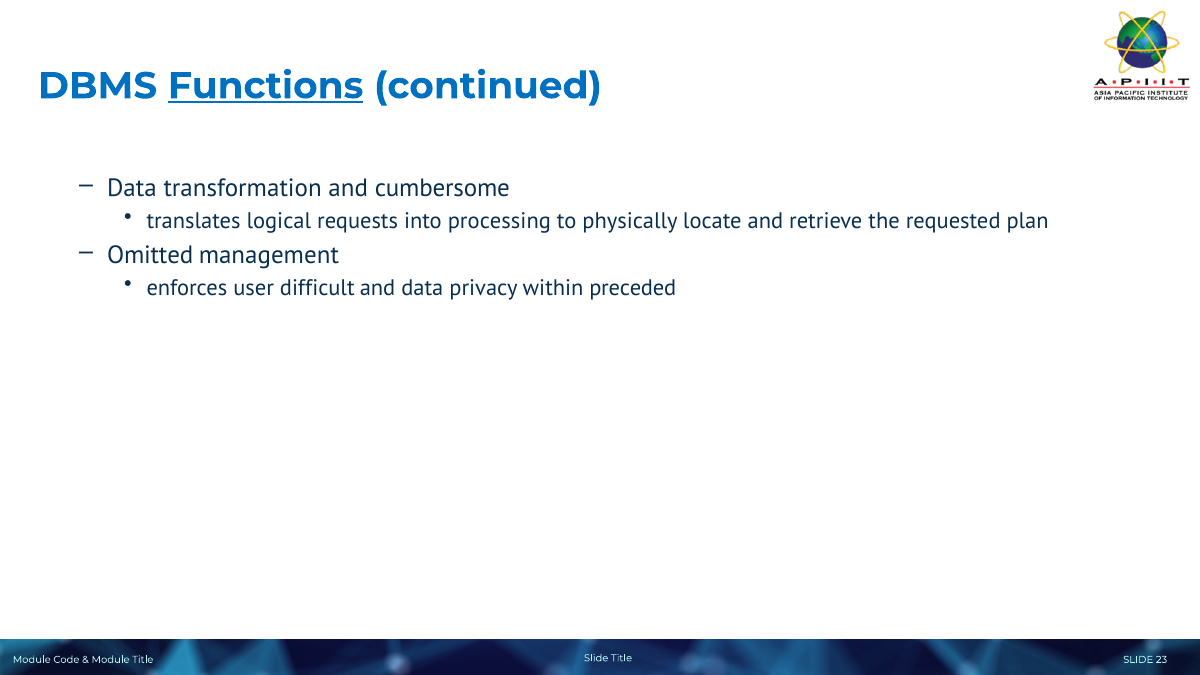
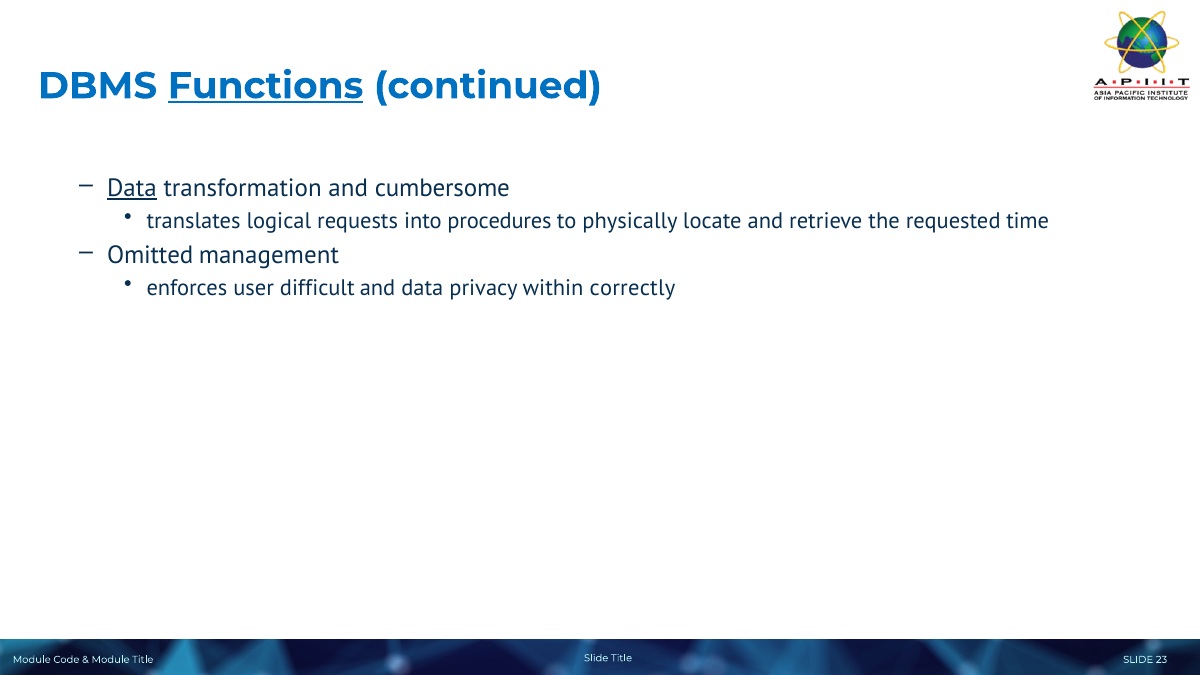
Data at (132, 188) underline: none -> present
processing: processing -> procedures
plan: plan -> time
preceded: preceded -> correctly
